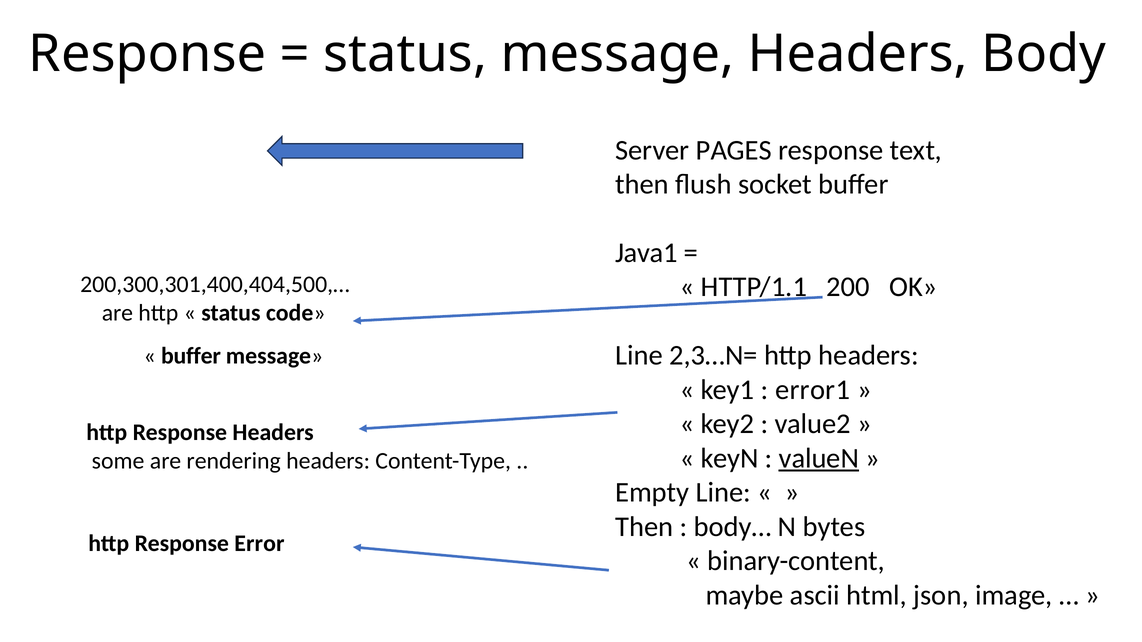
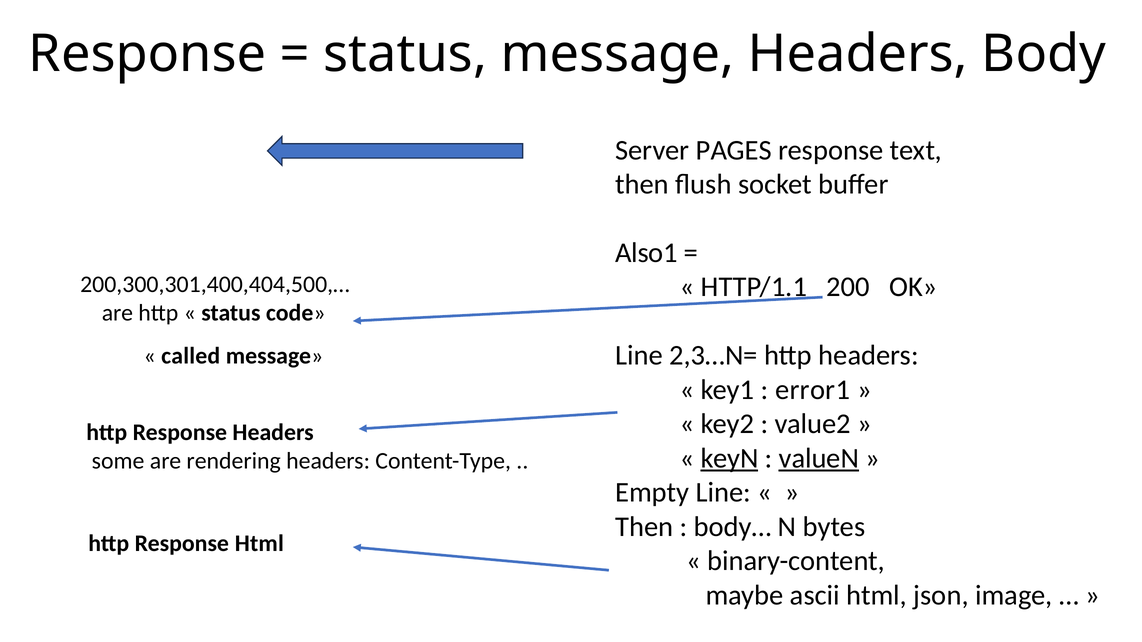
Java1: Java1 -> Also1
buffer at (191, 356): buffer -> called
keyN underline: none -> present
Response Error: Error -> Html
